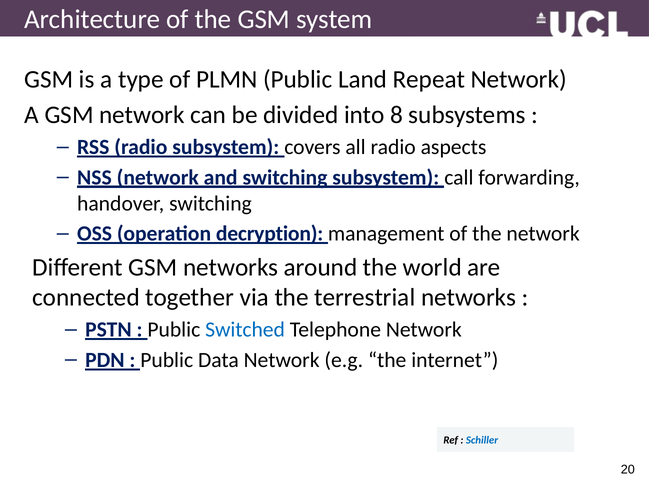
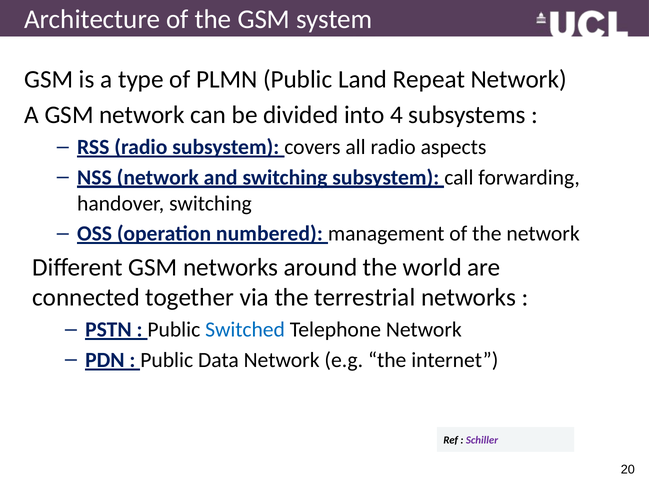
8: 8 -> 4
decryption: decryption -> numbered
Schiller colour: blue -> purple
